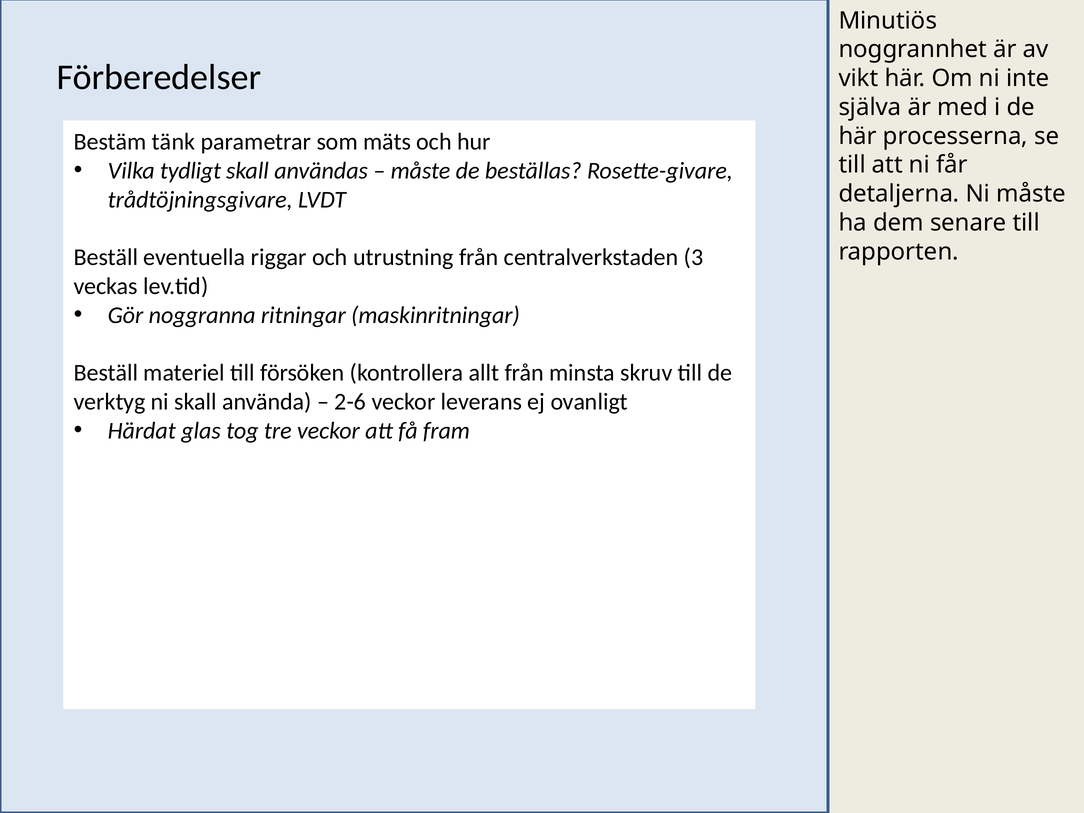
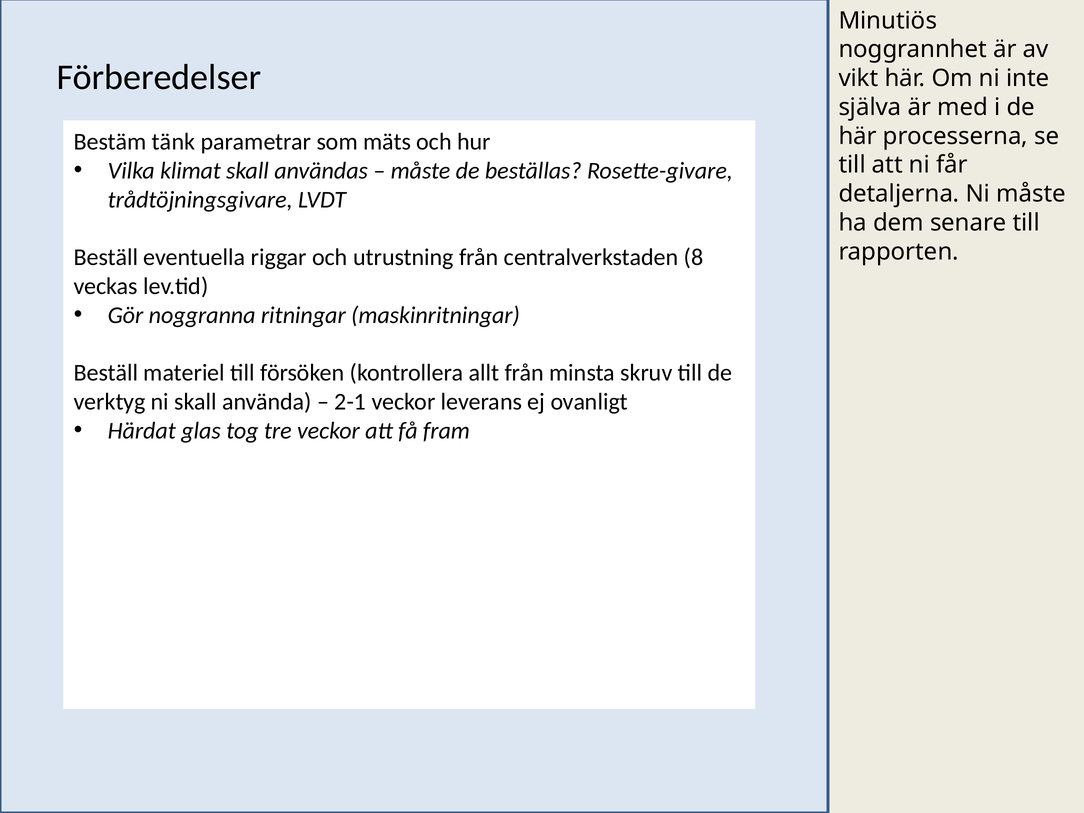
tydligt: tydligt -> klimat
3: 3 -> 8
2-6: 2-6 -> 2-1
